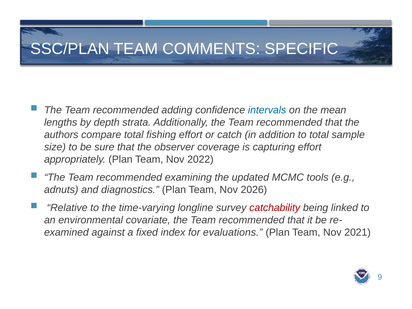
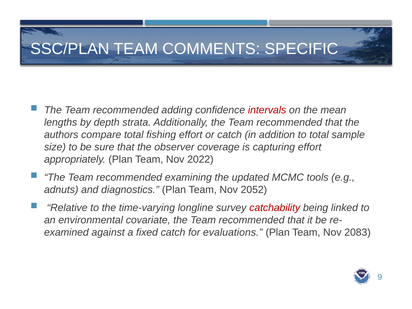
intervals colour: blue -> red
2026: 2026 -> 2052
fixed index: index -> catch
2021: 2021 -> 2083
